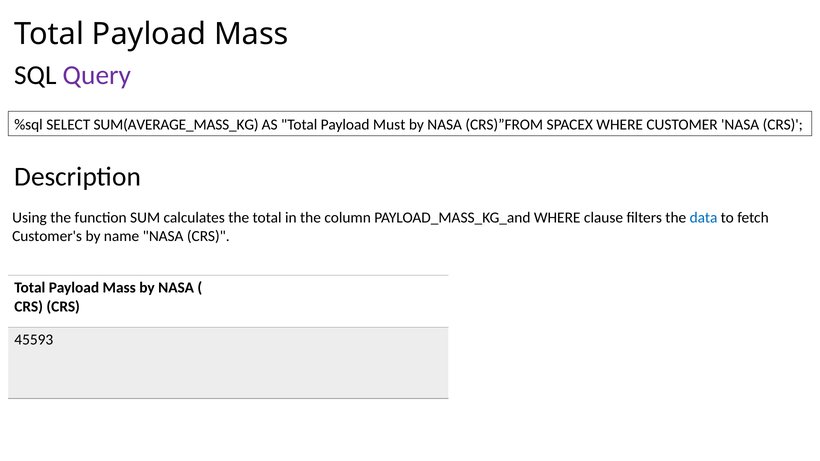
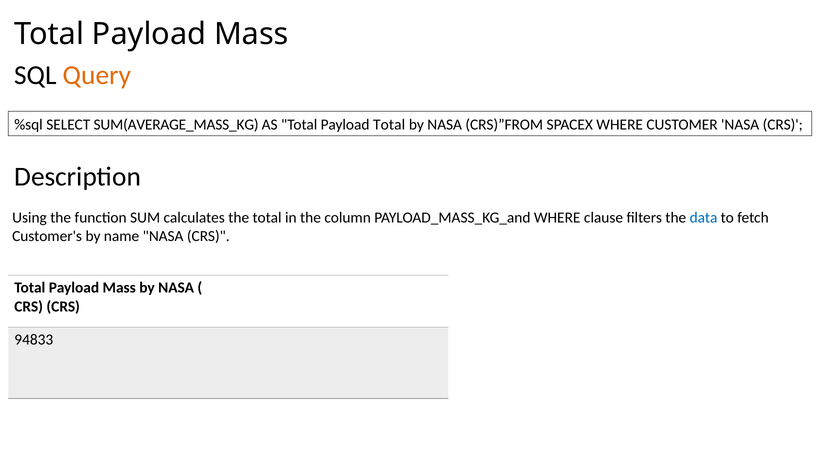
Query colour: purple -> orange
Payload Must: Must -> Total
45593: 45593 -> 94833
